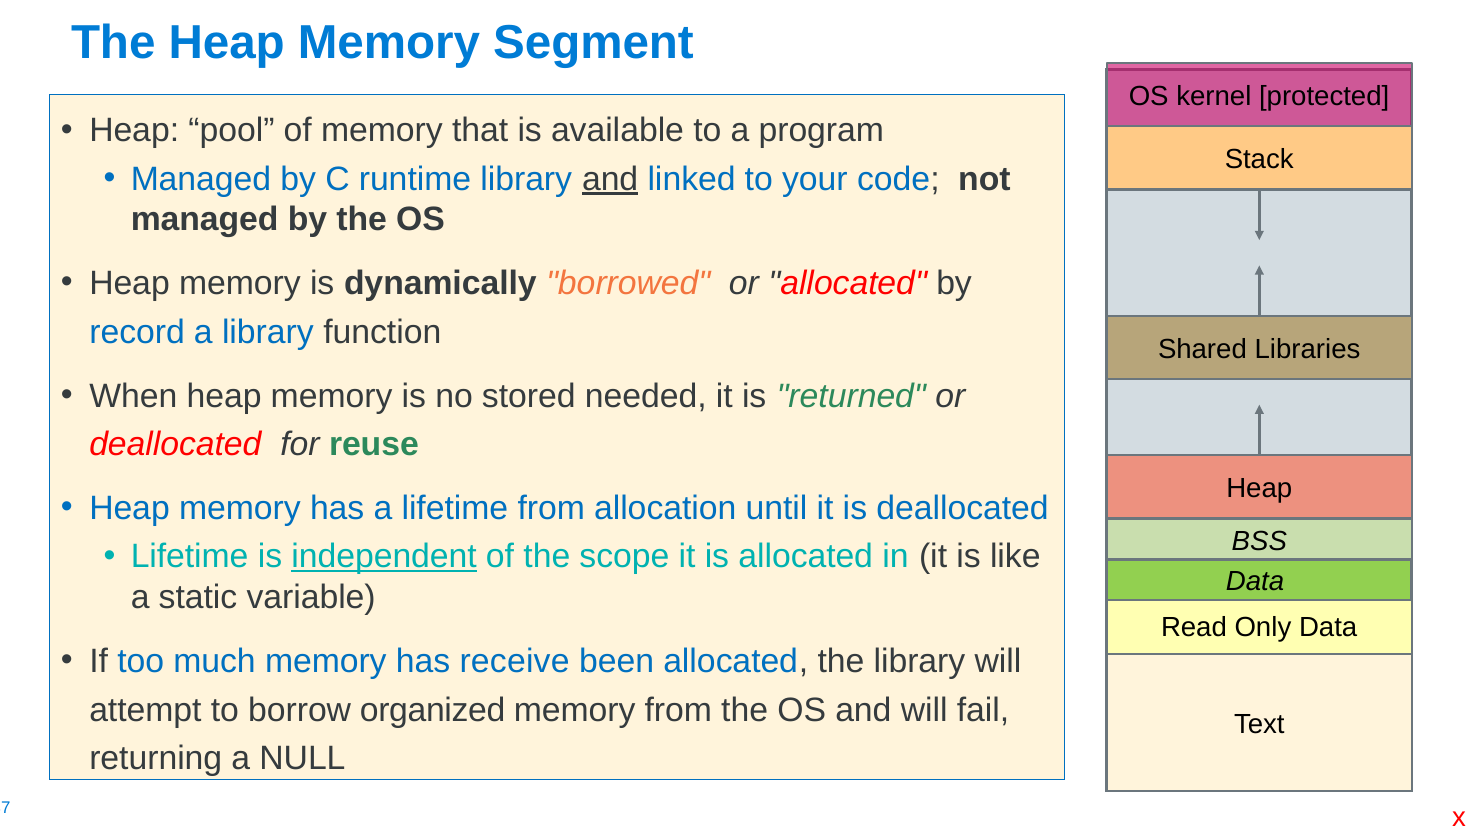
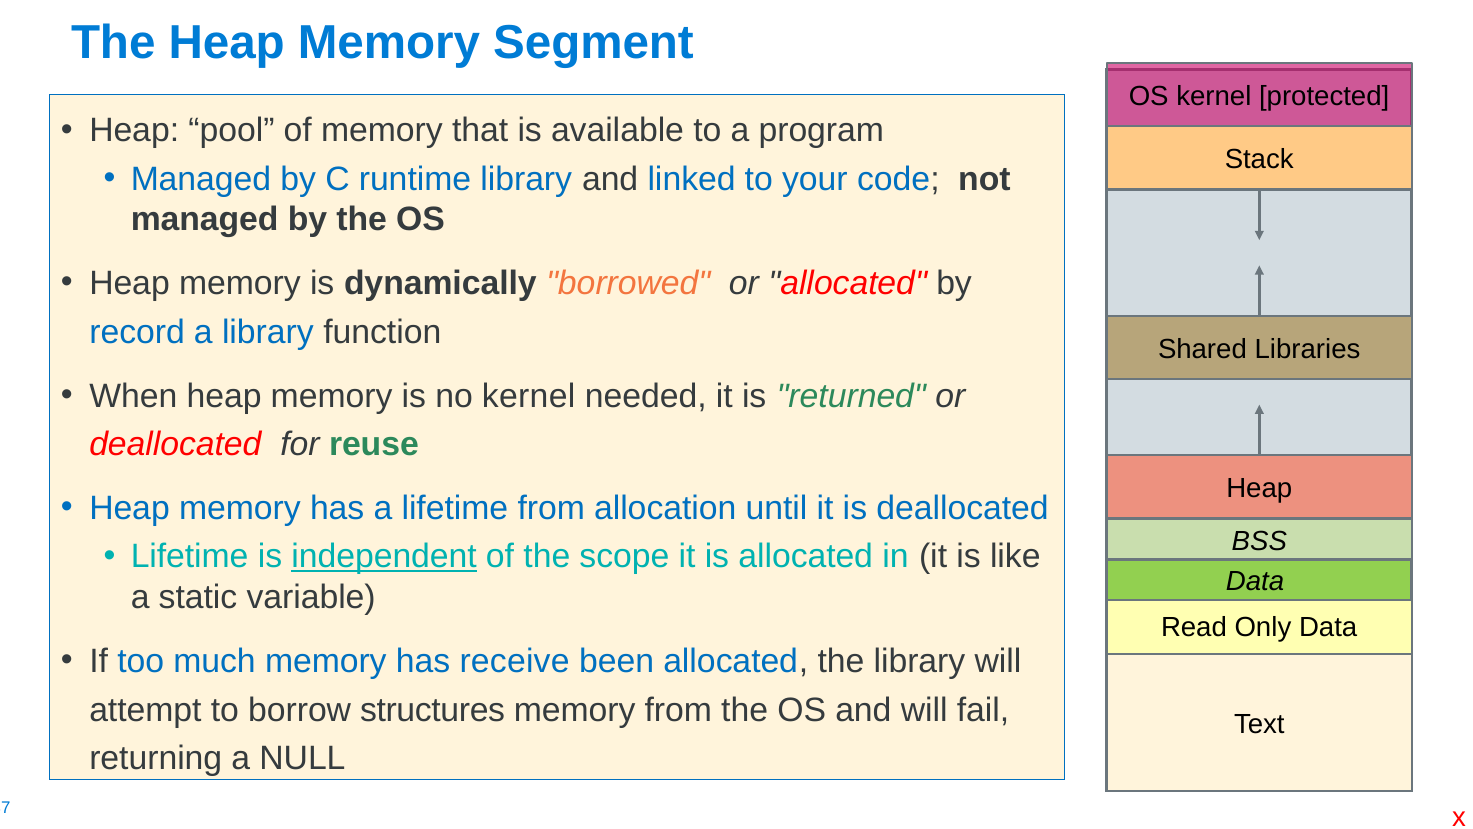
and at (610, 179) underline: present -> none
no stored: stored -> kernel
organized: organized -> structures
